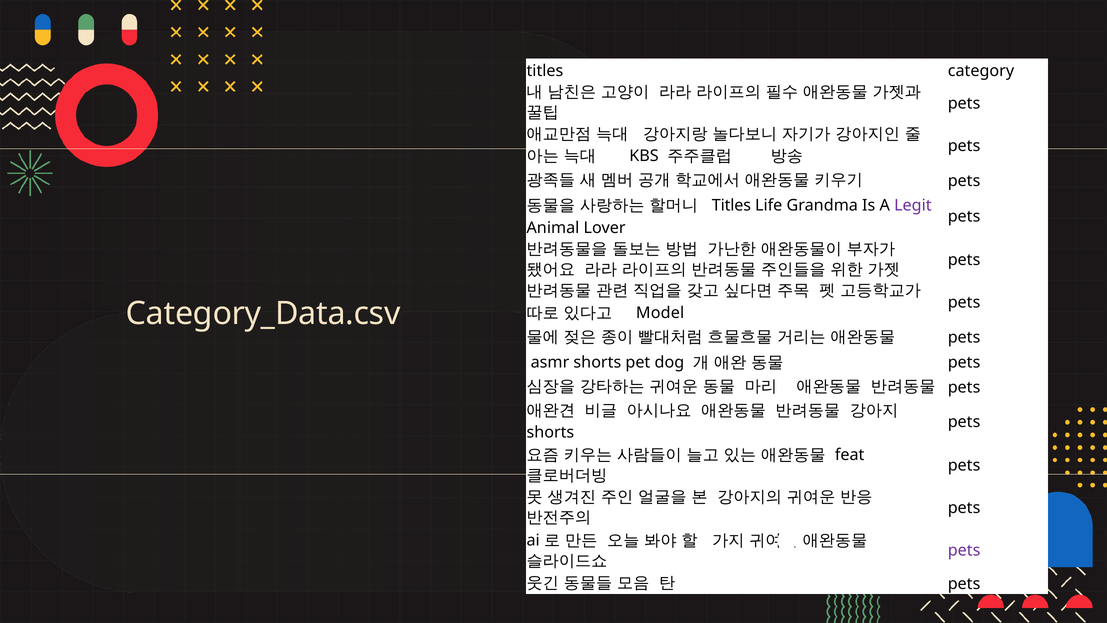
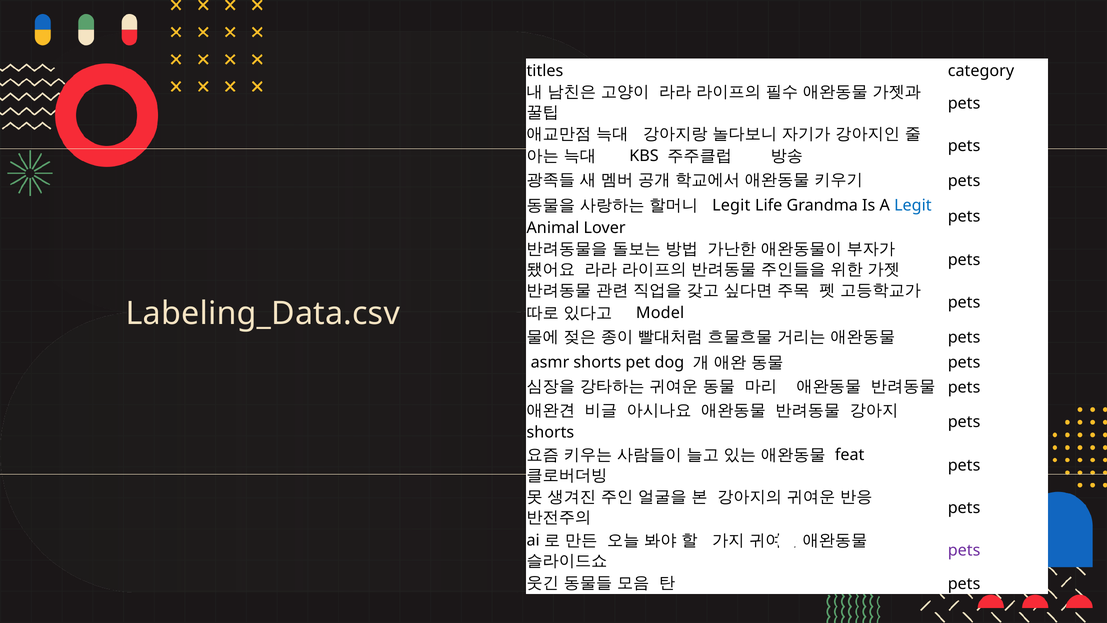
Titles at (731, 205): Titles -> Legit
Legit at (913, 205) colour: purple -> blue
Category_Data.csv: Category_Data.csv -> Labeling_Data.csv
